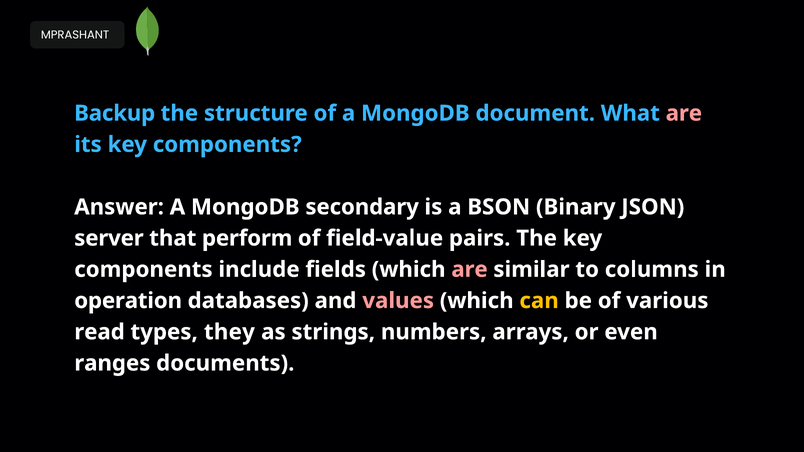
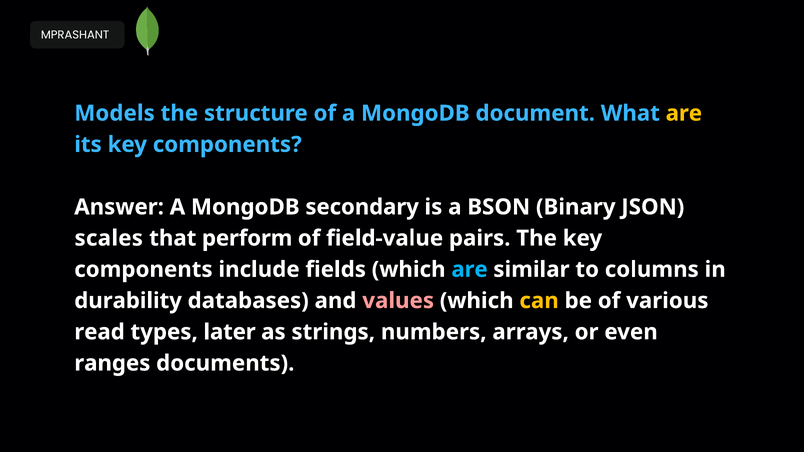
Backup: Backup -> Models
are at (684, 113) colour: pink -> yellow
server: server -> scales
are at (470, 270) colour: pink -> light blue
operation: operation -> durability
they: they -> later
